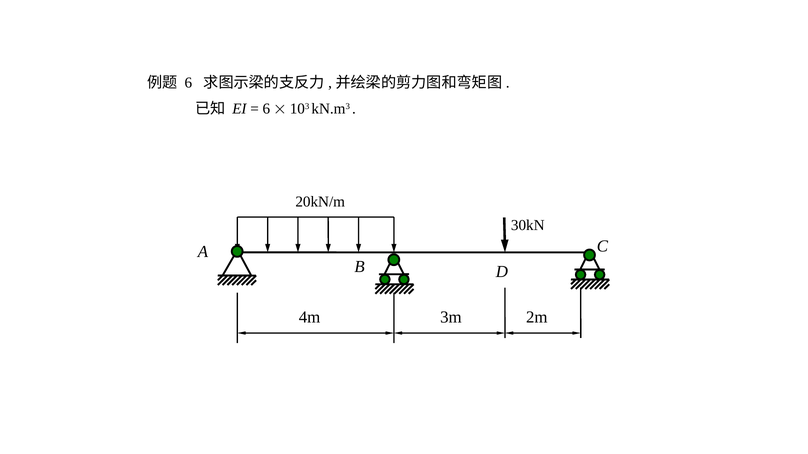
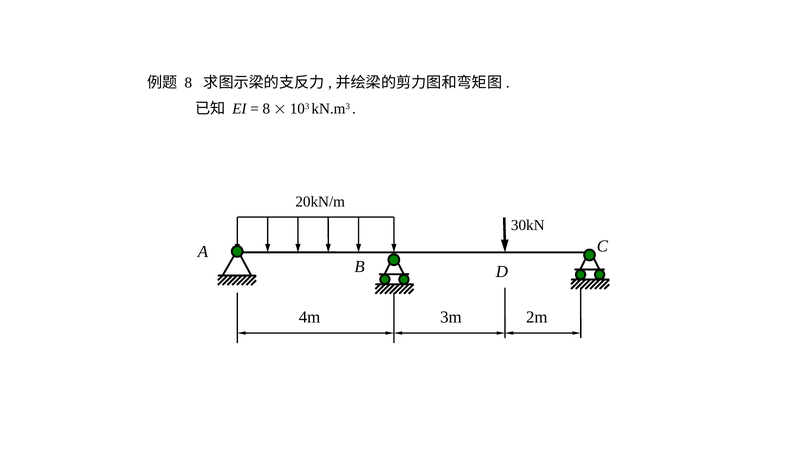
6 at (188, 83): 6 -> 8
6 at (266, 109): 6 -> 8
